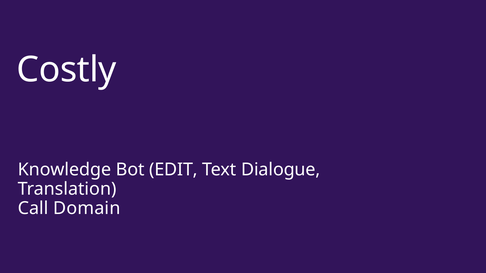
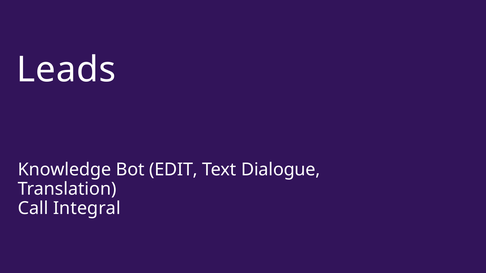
Costly: Costly -> Leads
Domain: Domain -> Integral
